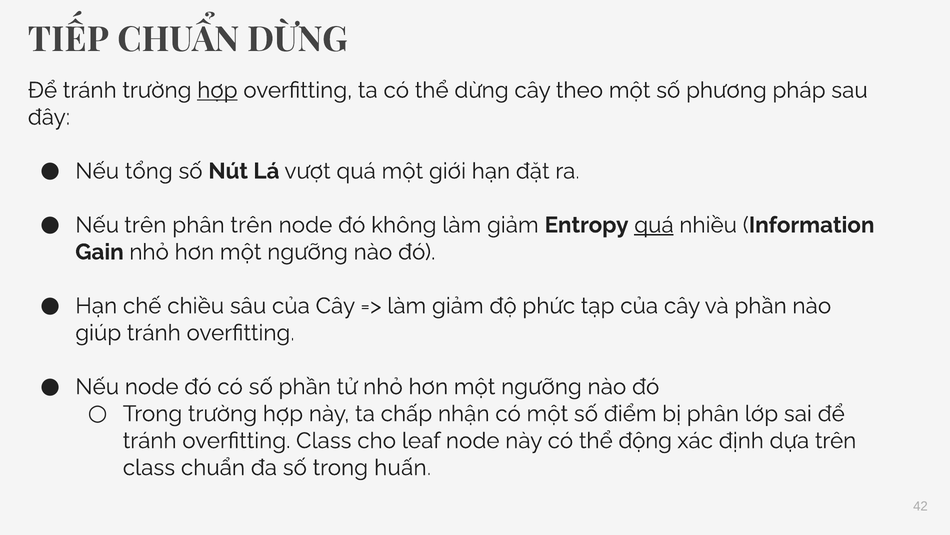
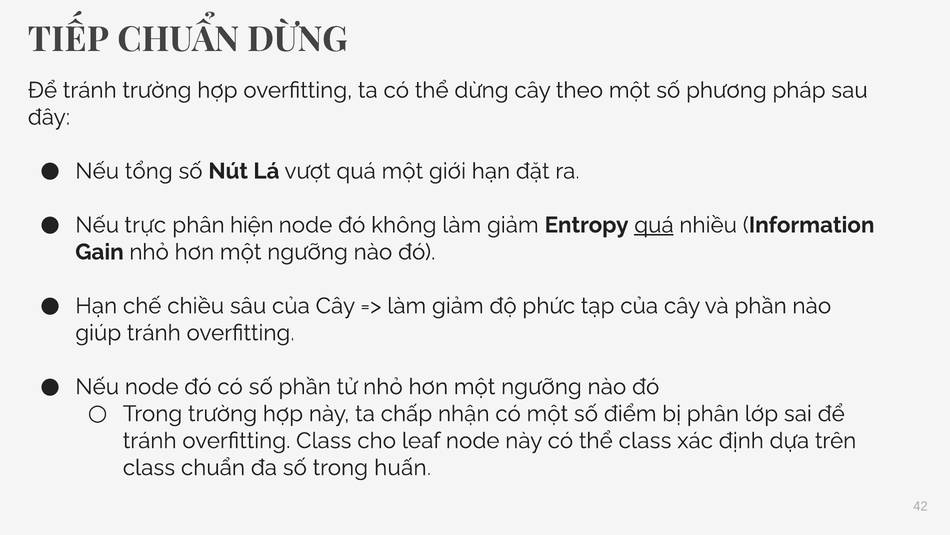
hợp at (217, 90) underline: present -> none
Nếu trên: trên -> trực
phân trên: trên -> hiện
thể động: động -> class
